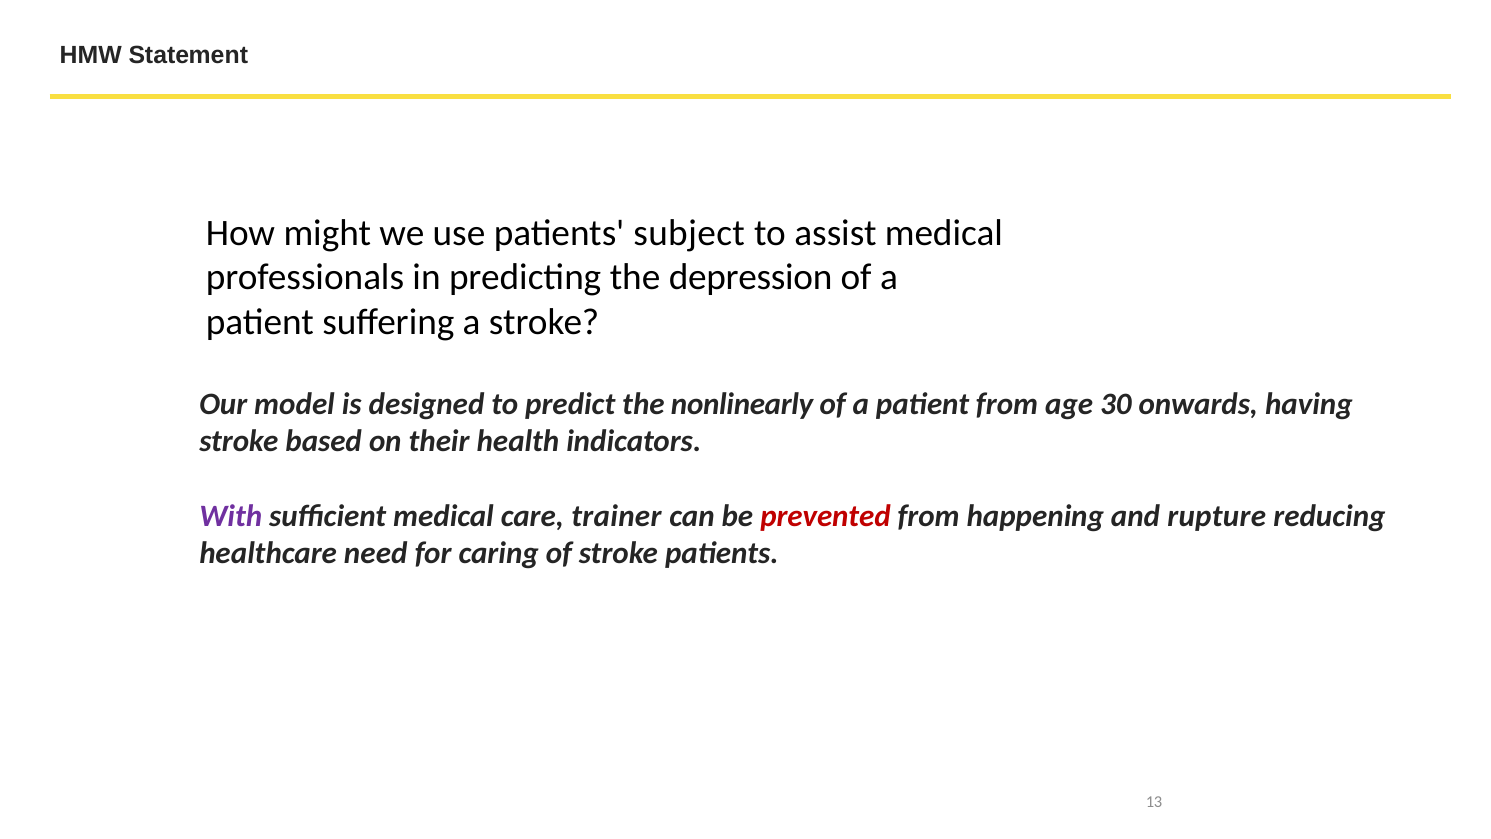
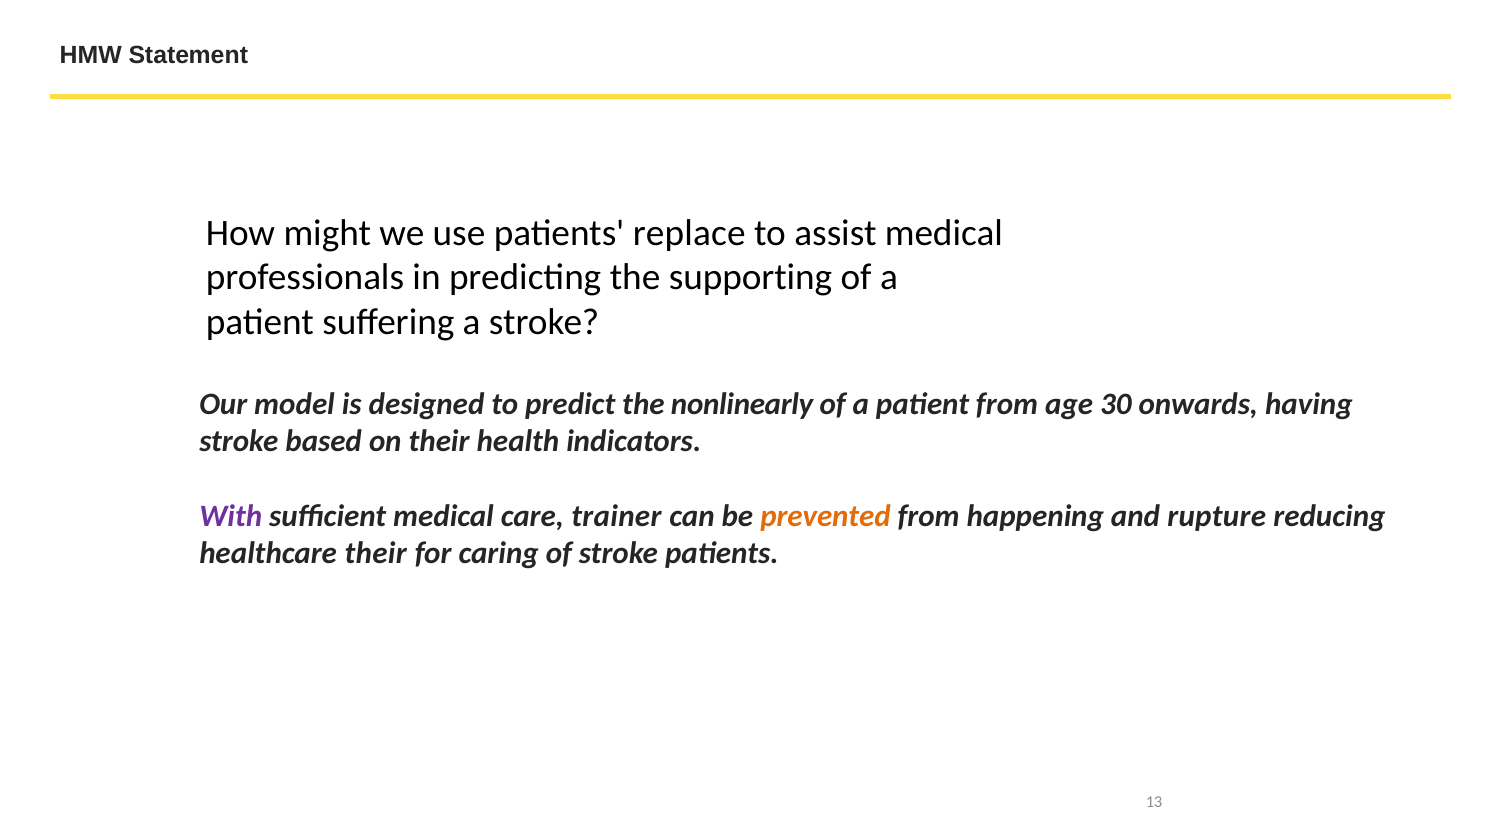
subject: subject -> replace
depression: depression -> supporting
prevented colour: red -> orange
healthcare need: need -> their
